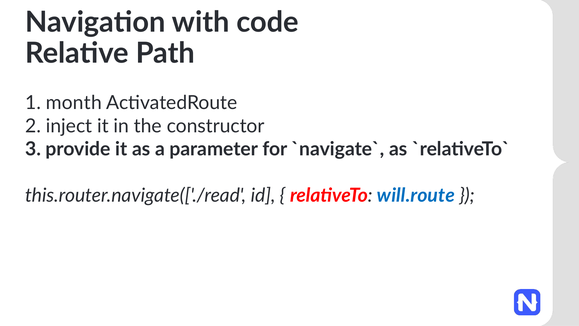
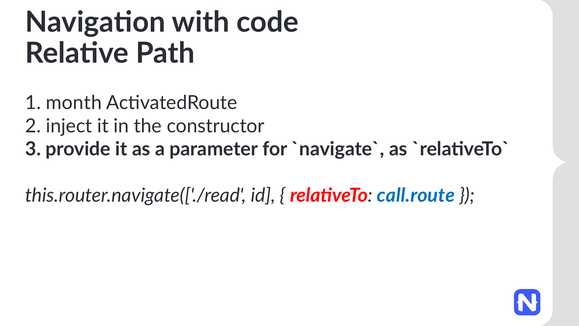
will.route: will.route -> call.route
